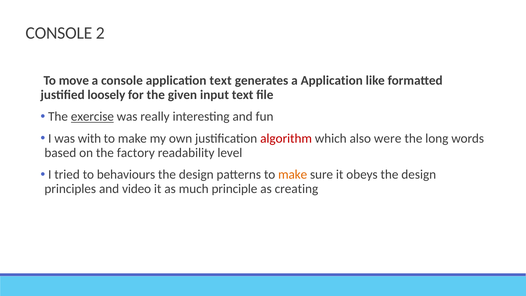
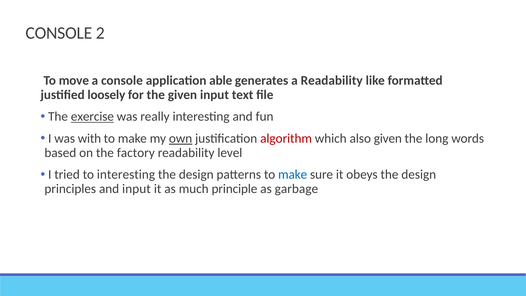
application text: text -> able
a Application: Application -> Readability
own underline: none -> present
also were: were -> given
to behaviours: behaviours -> interesting
make at (293, 175) colour: orange -> blue
and video: video -> input
creating: creating -> garbage
